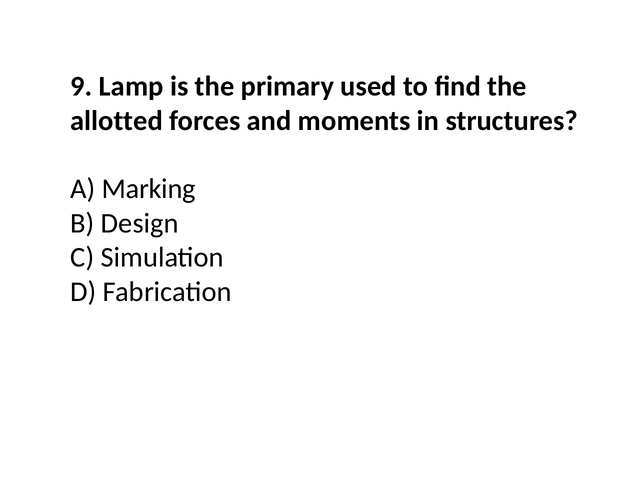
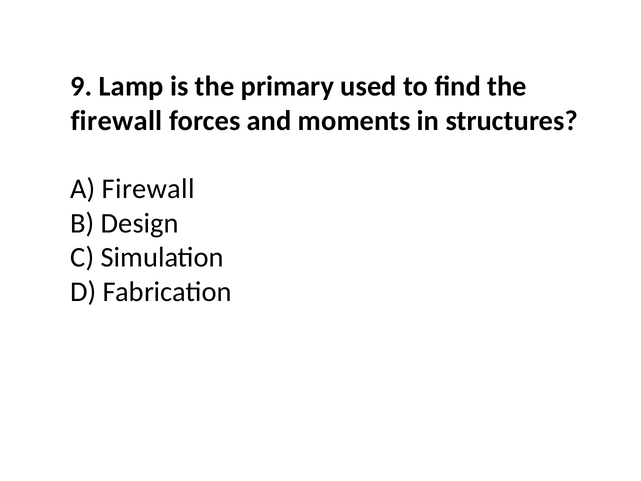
allotted at (117, 121): allotted -> firewall
A Marking: Marking -> Firewall
